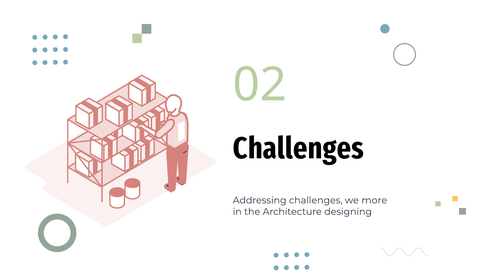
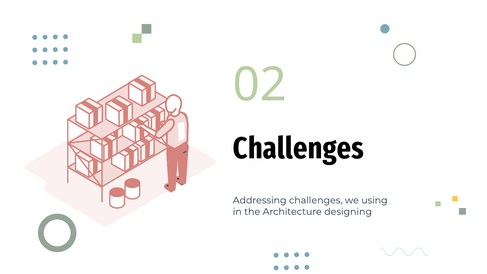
more: more -> using
